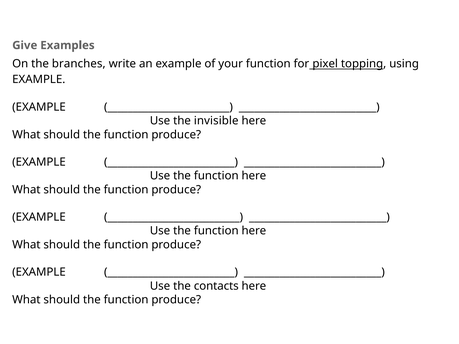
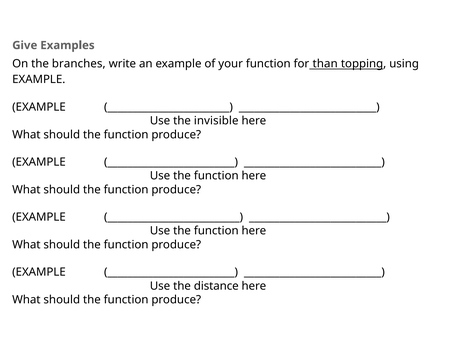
pixel: pixel -> than
contacts: contacts -> distance
